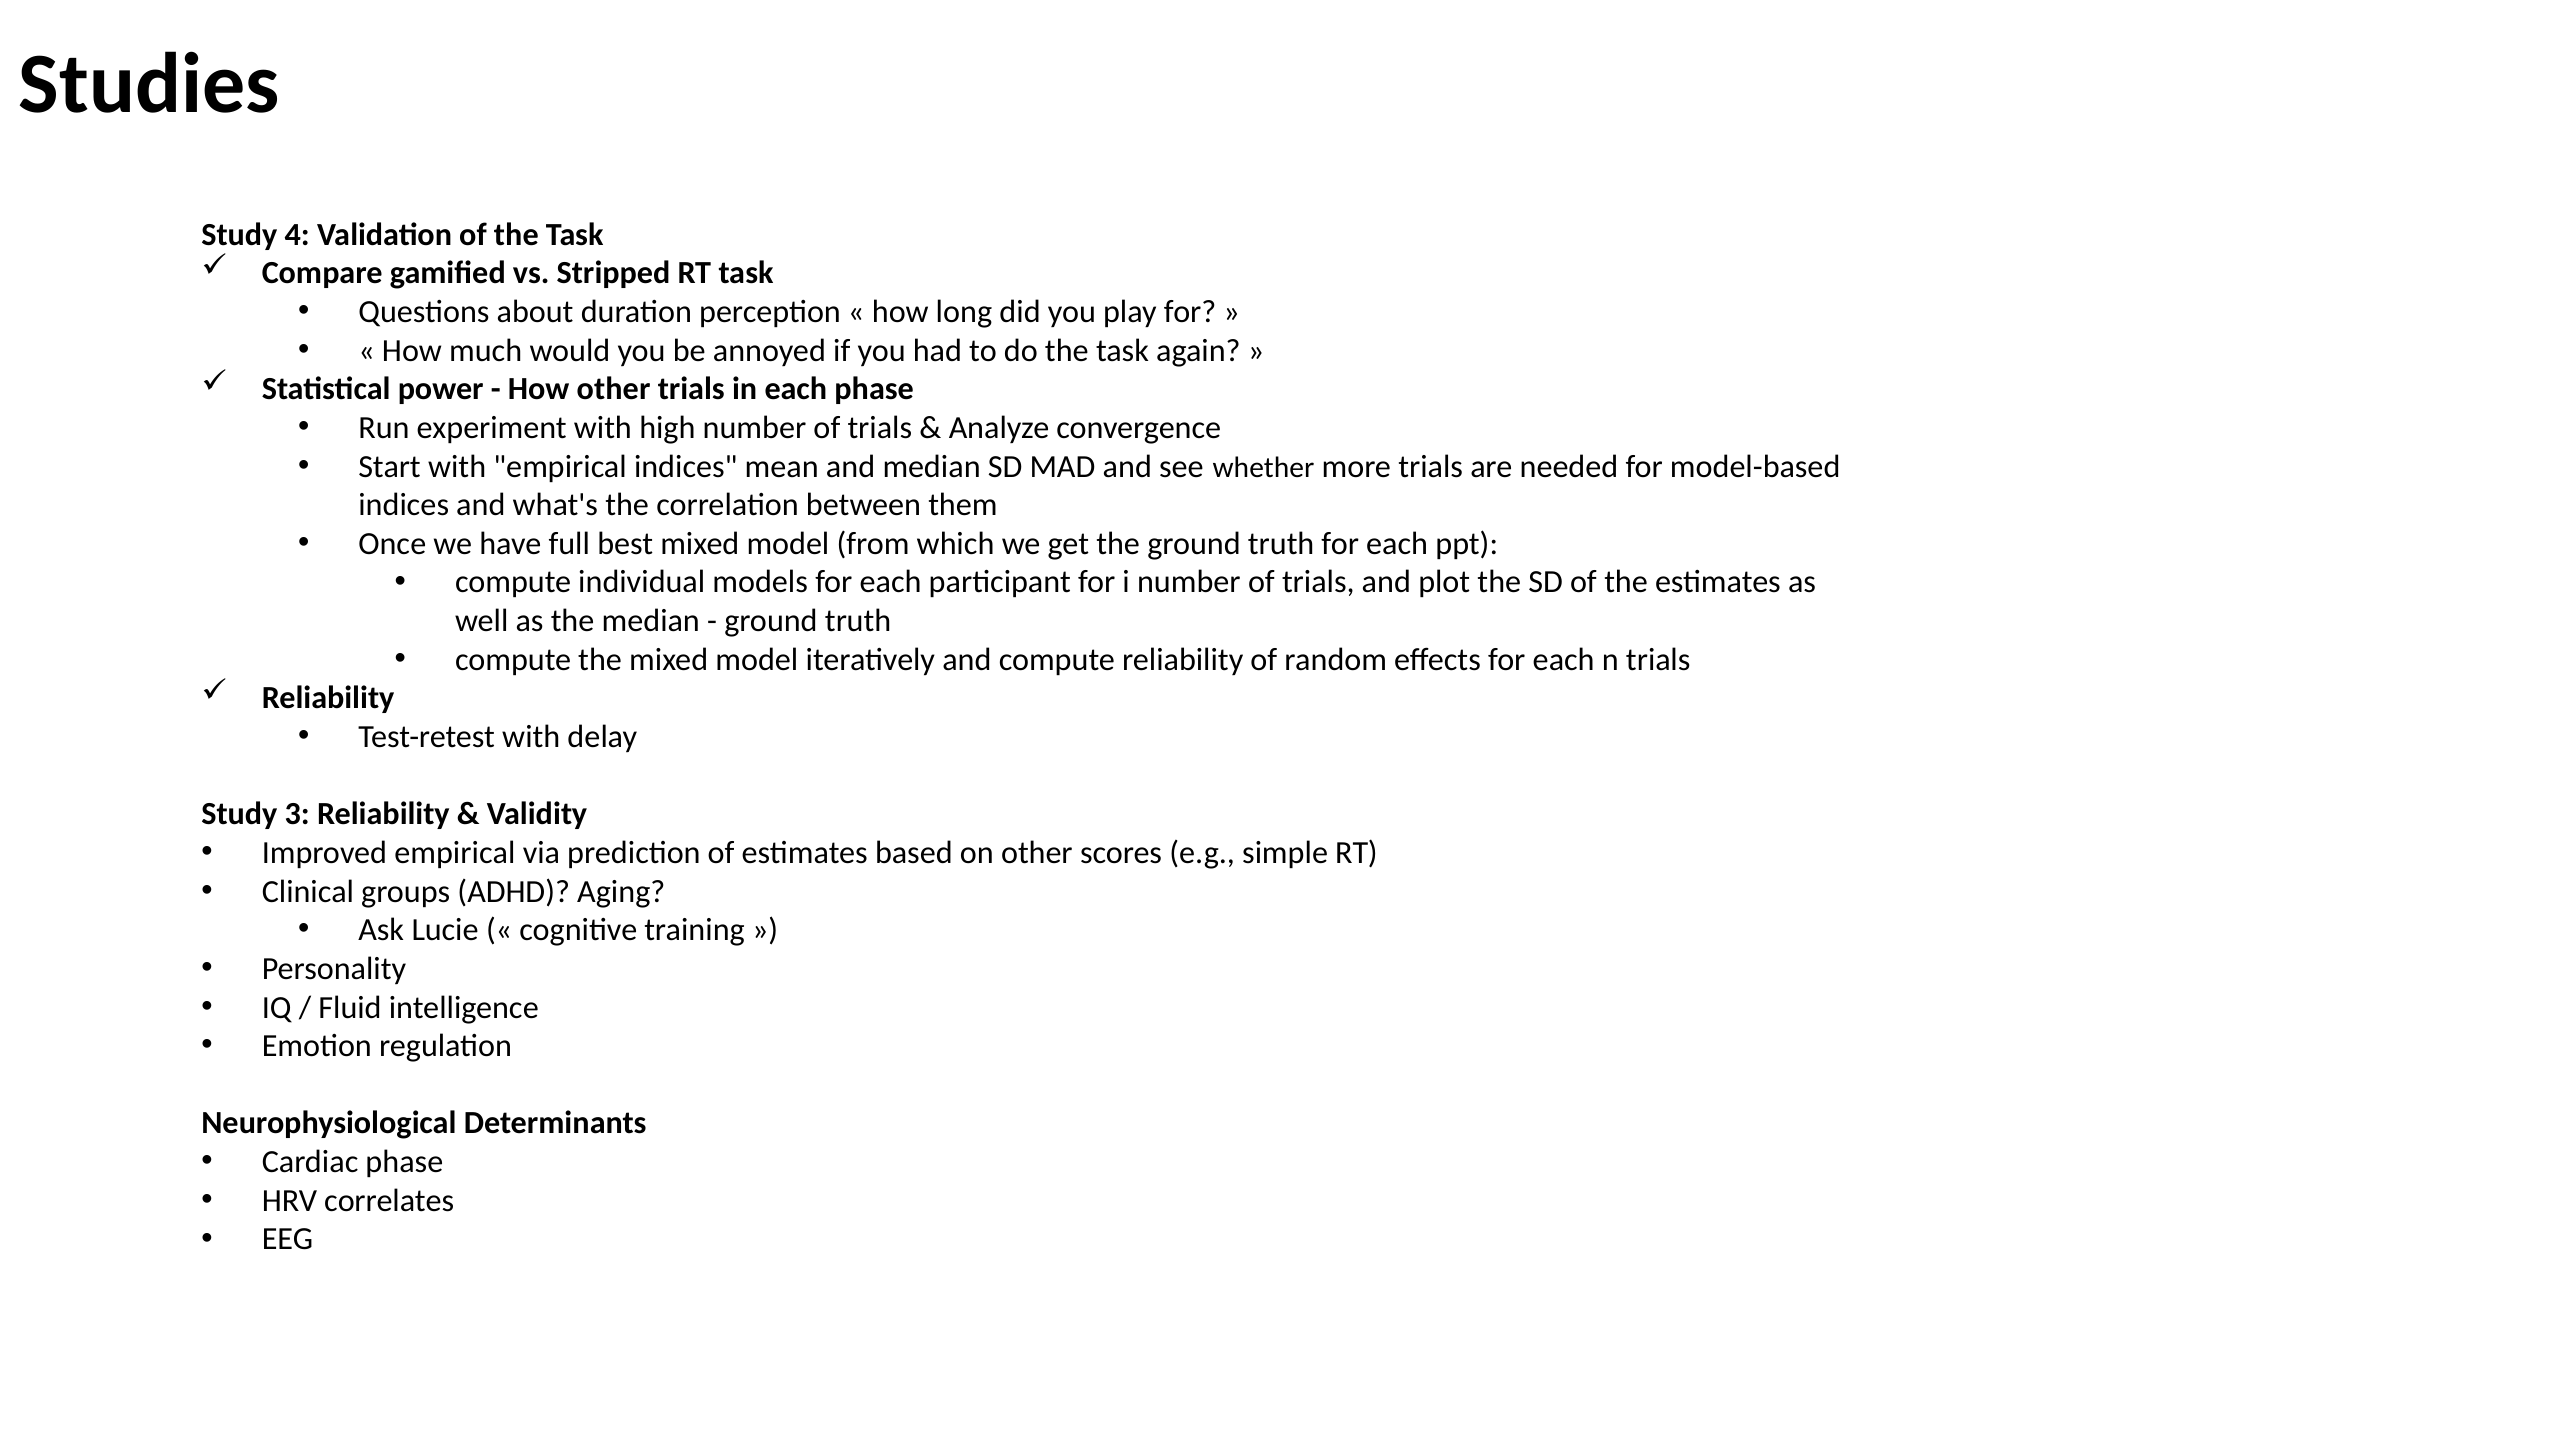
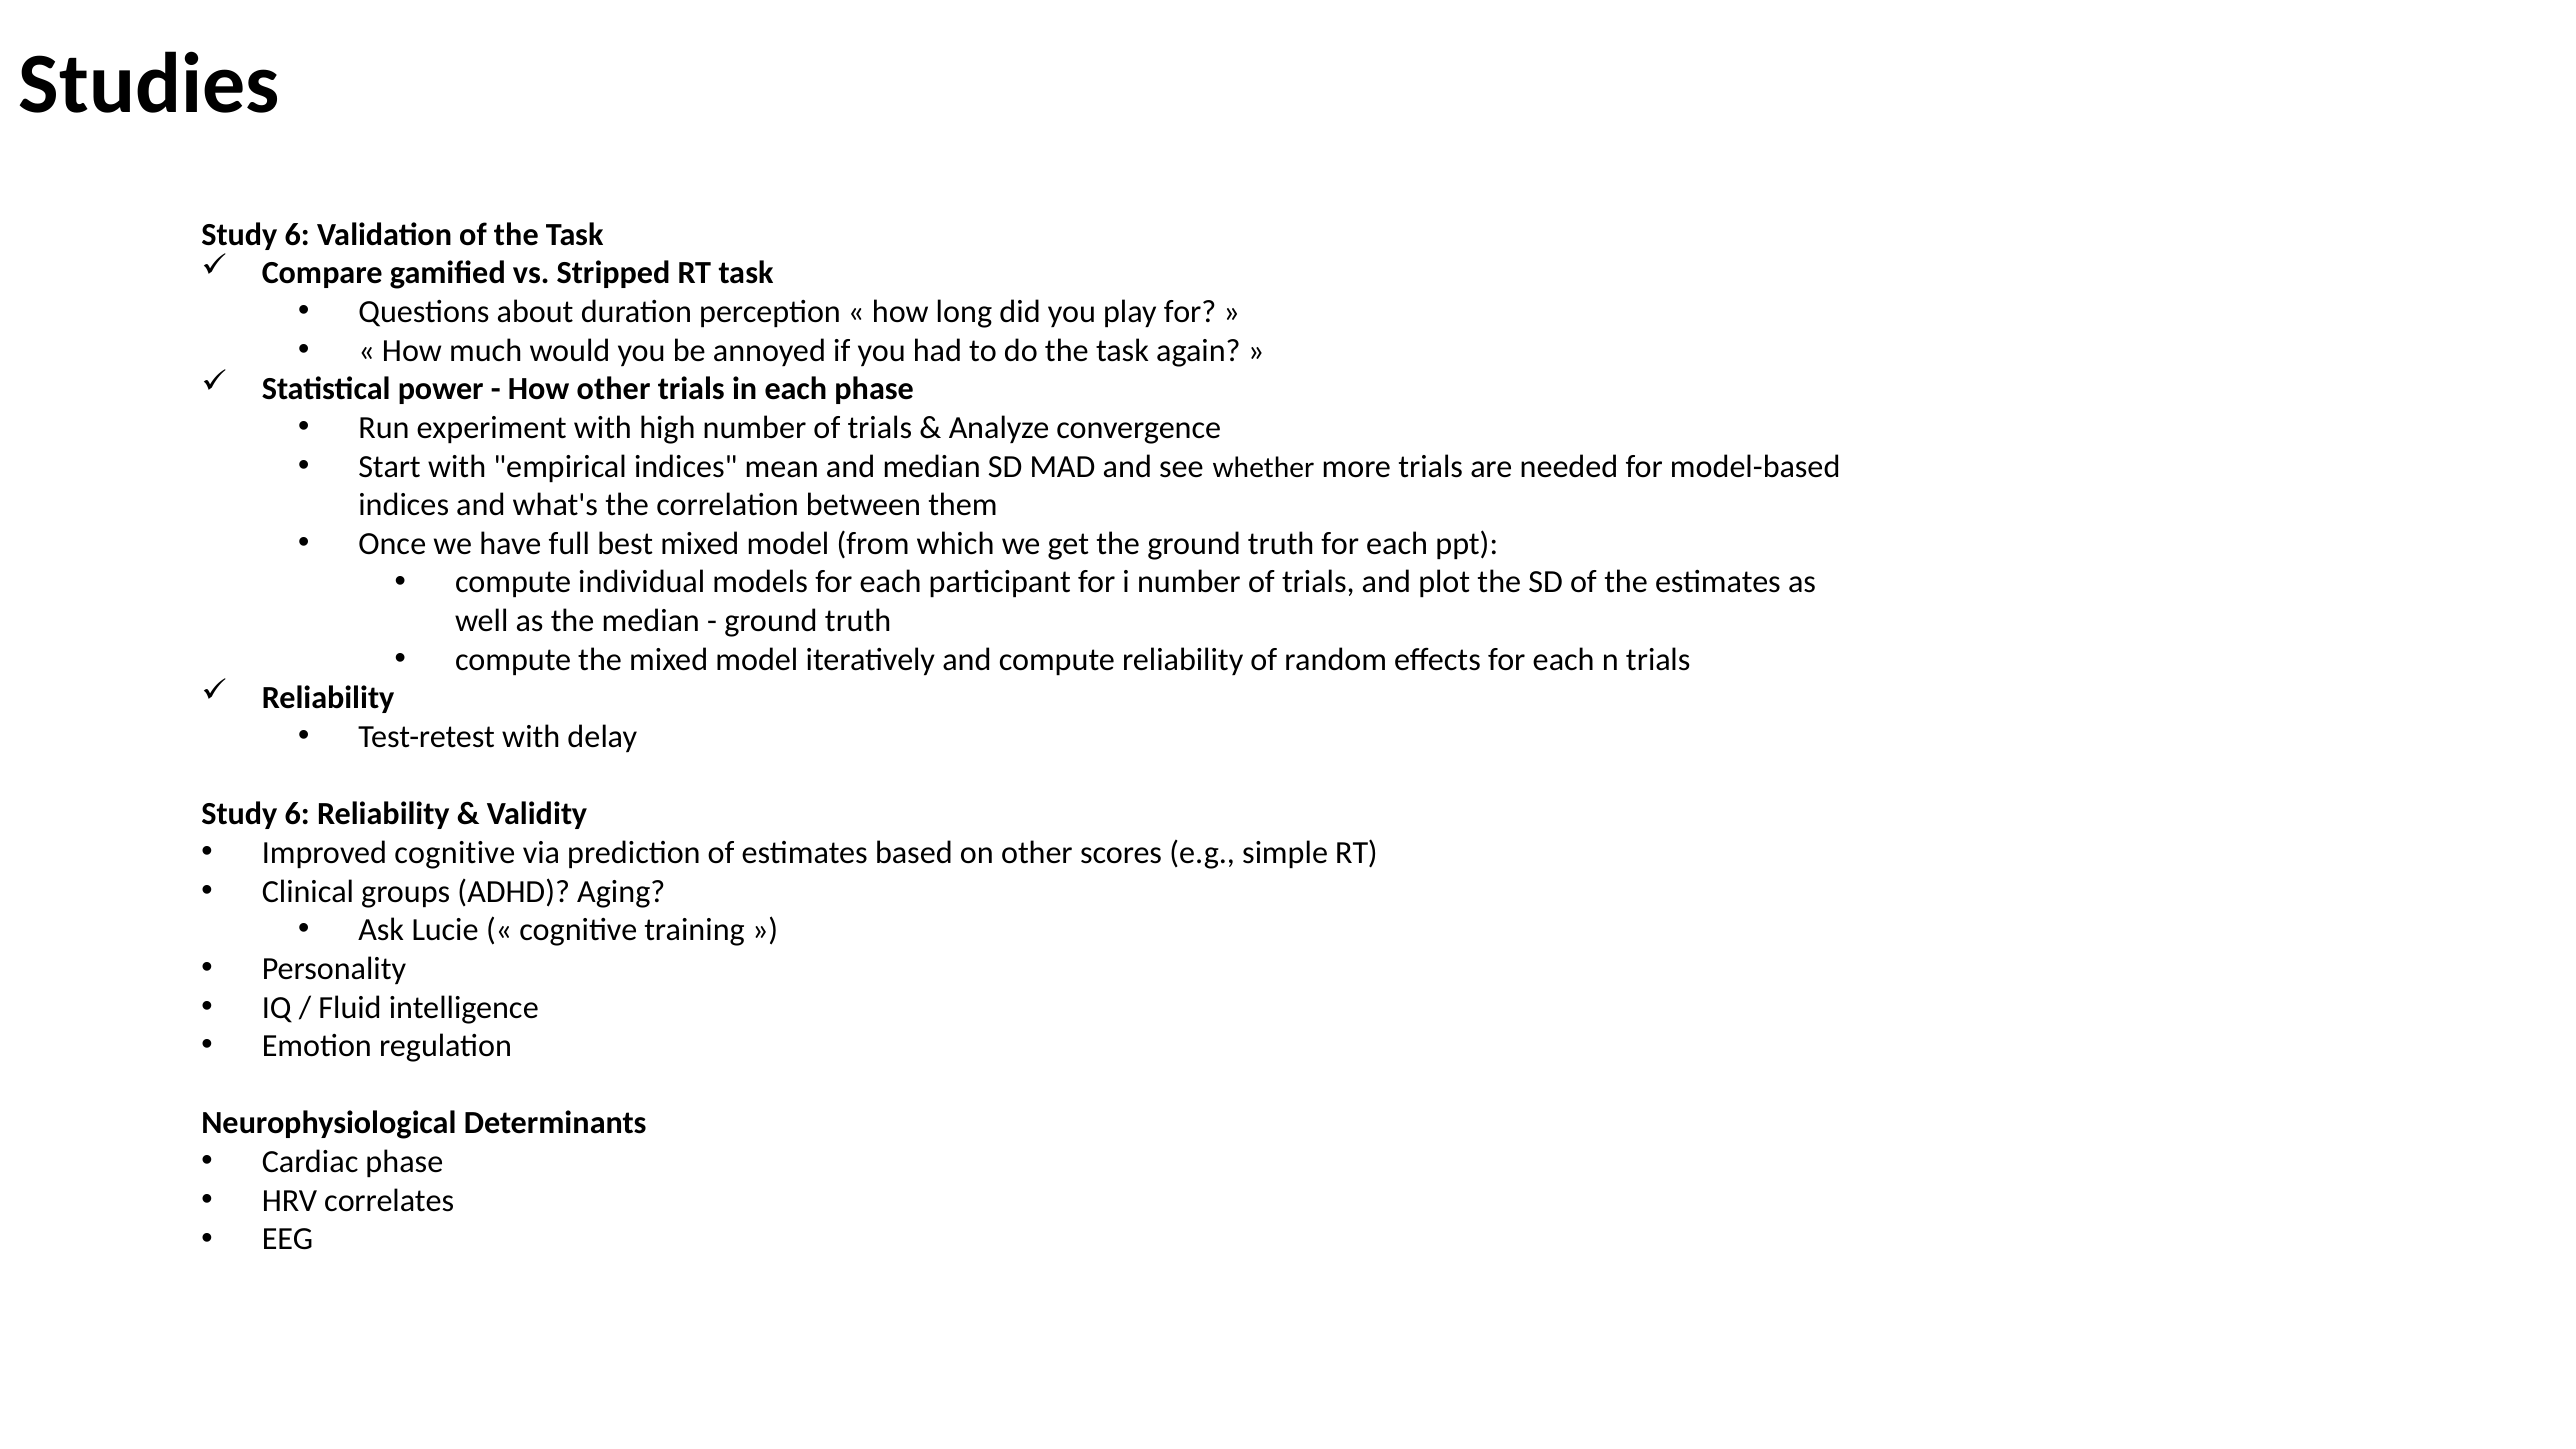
4 at (297, 235): 4 -> 6
3 at (297, 814): 3 -> 6
Improved empirical: empirical -> cognitive
